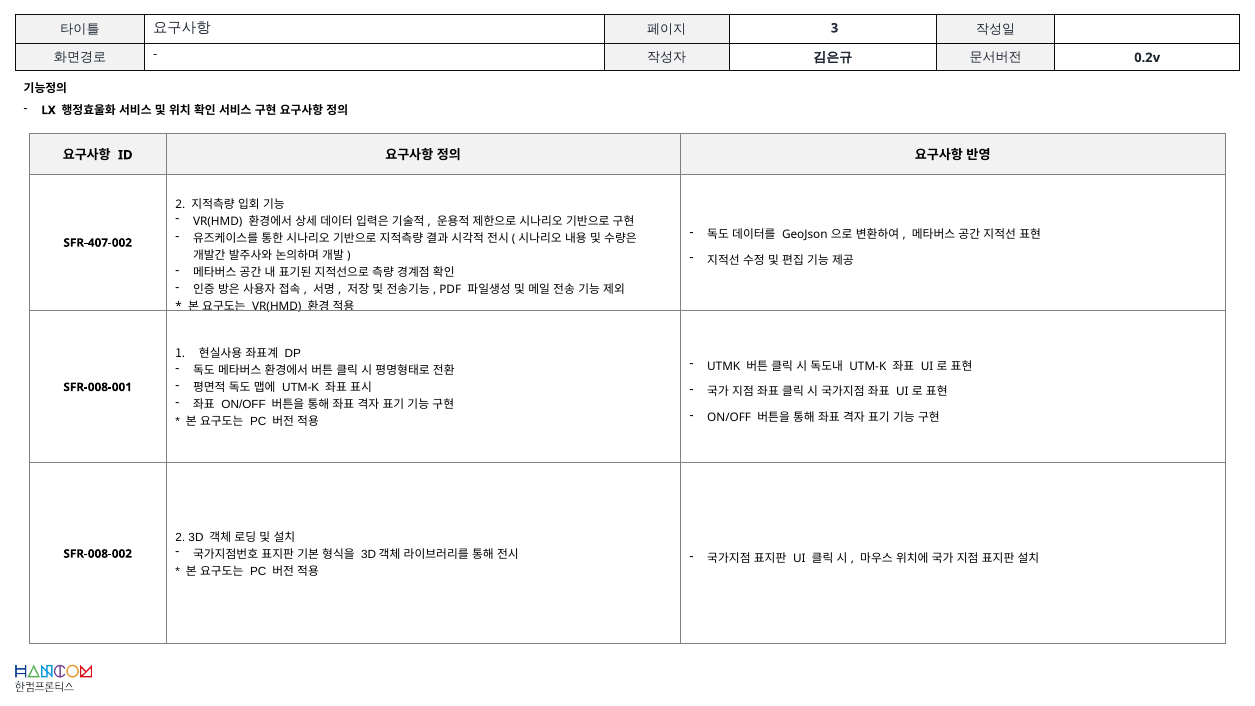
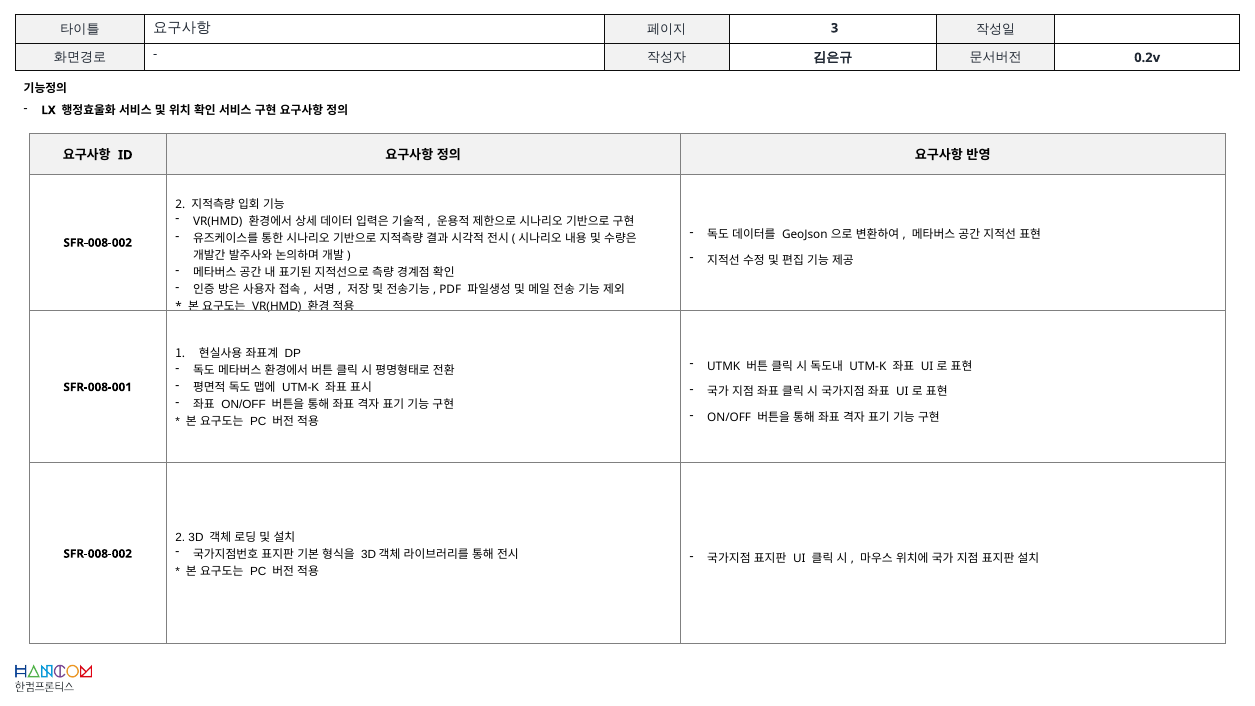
SFR-407-002 at (98, 243): SFR-407-002 -> SFR-008-002
